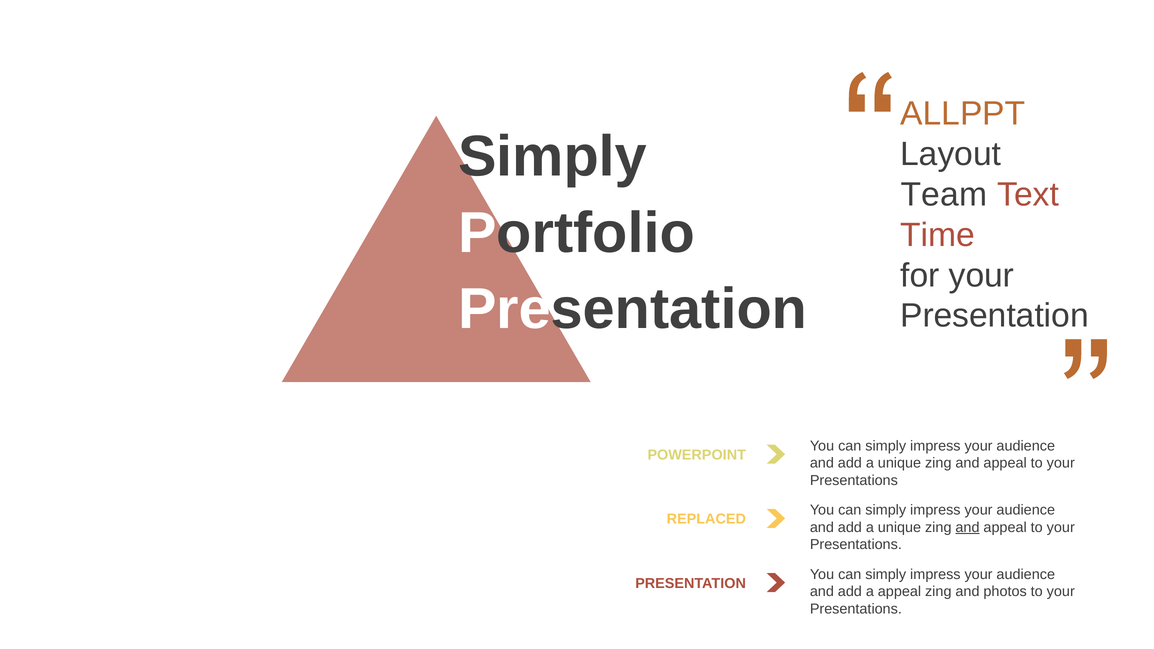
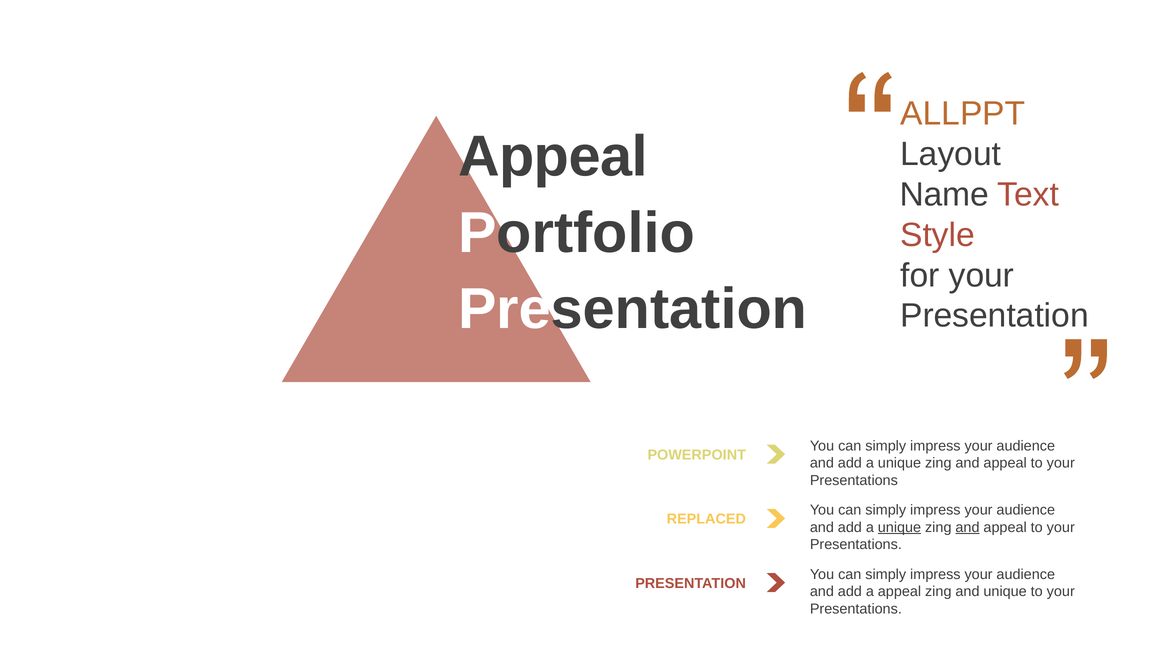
Simply at (553, 157): Simply -> Appeal
Team: Team -> Name
Time: Time -> Style
unique at (899, 527) underline: none -> present
and photos: photos -> unique
